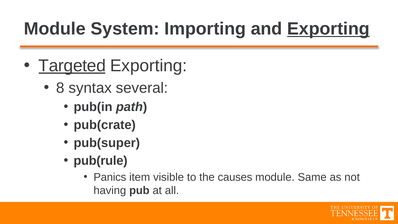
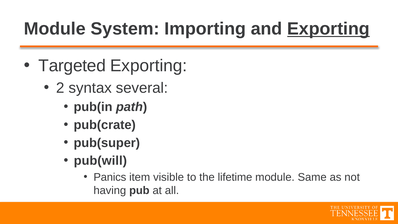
Targeted underline: present -> none
8: 8 -> 2
pub(rule: pub(rule -> pub(will
causes: causes -> lifetime
